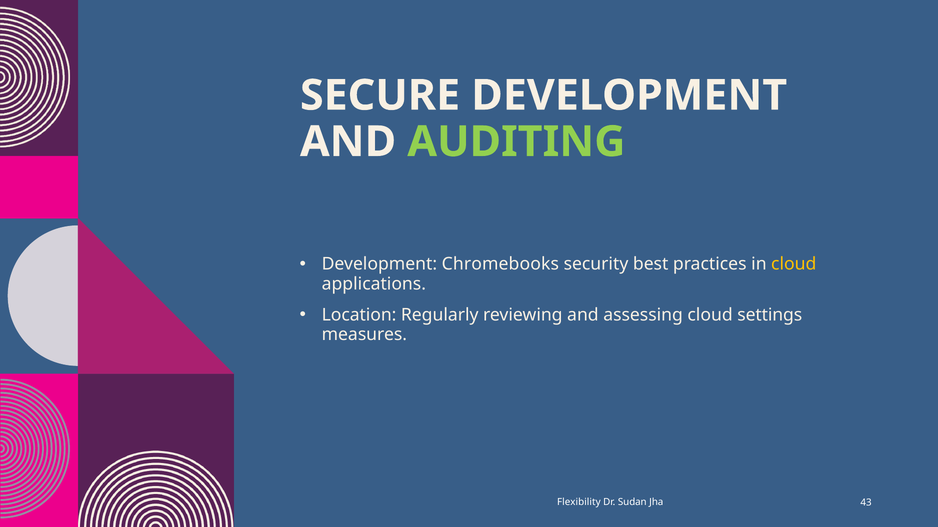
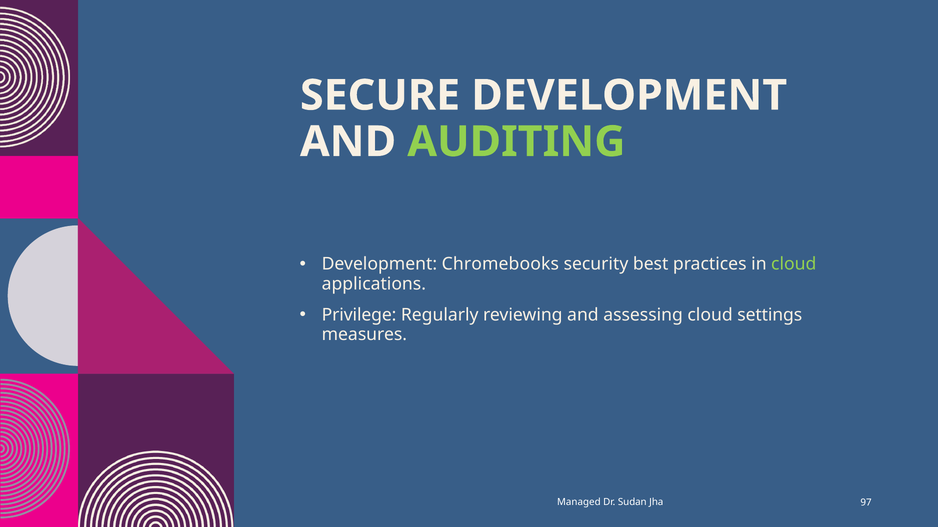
cloud at (794, 264) colour: yellow -> light green
Location: Location -> Privilege
Flexibility: Flexibility -> Managed
43: 43 -> 97
